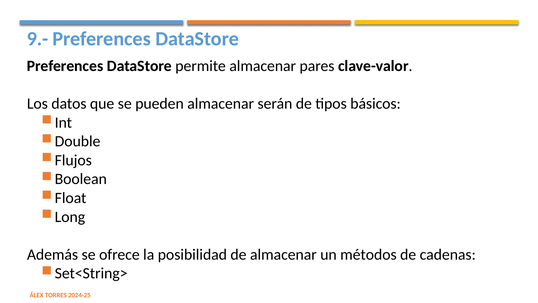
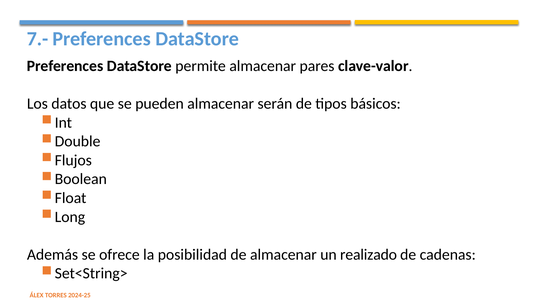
9.-: 9.- -> 7.-
métodos: métodos -> realizado
